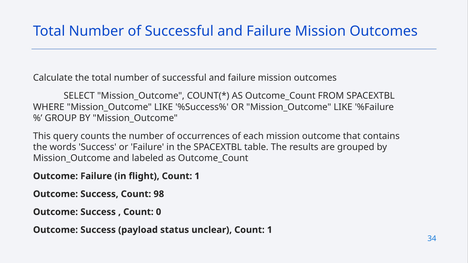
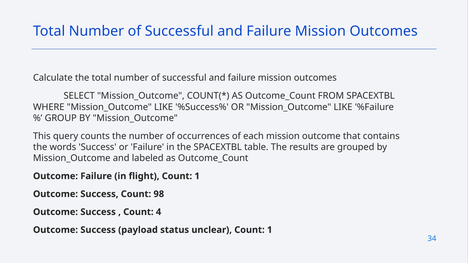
0: 0 -> 4
